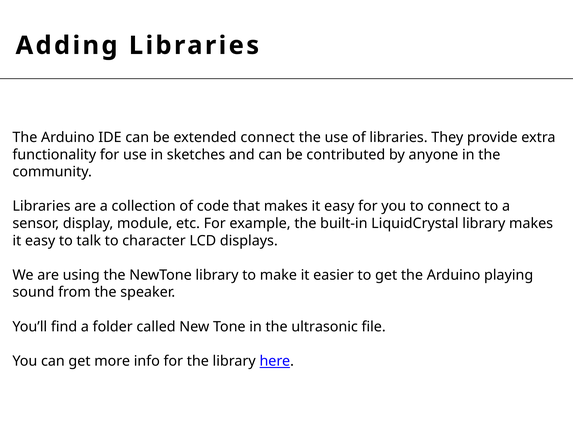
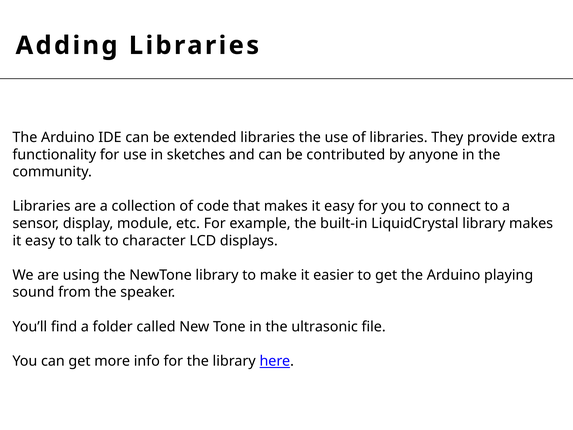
extended connect: connect -> libraries
